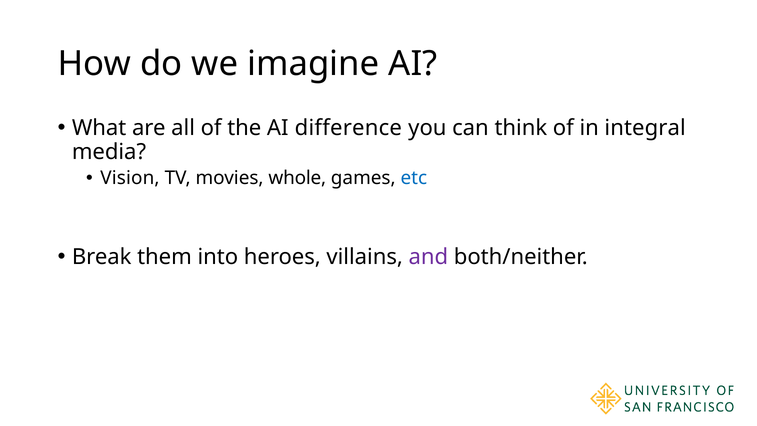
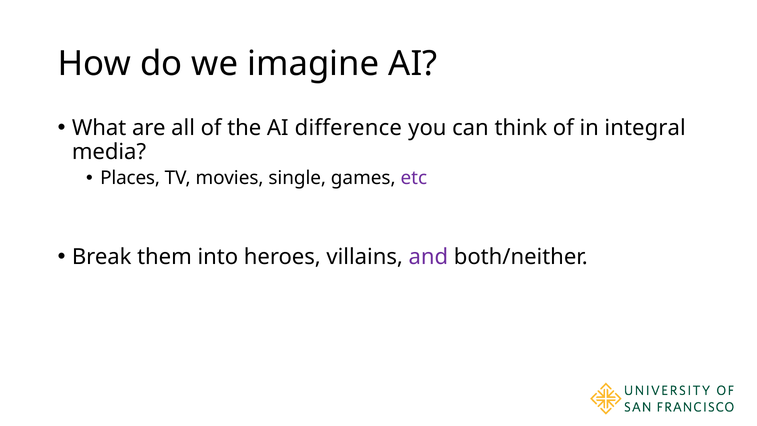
Vision: Vision -> Places
whole: whole -> single
etc colour: blue -> purple
